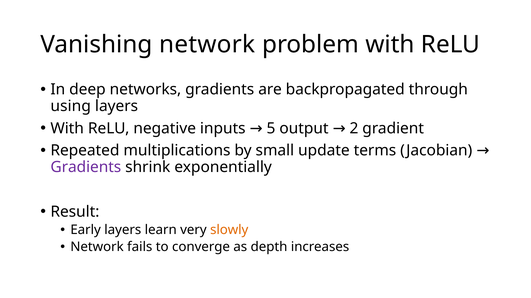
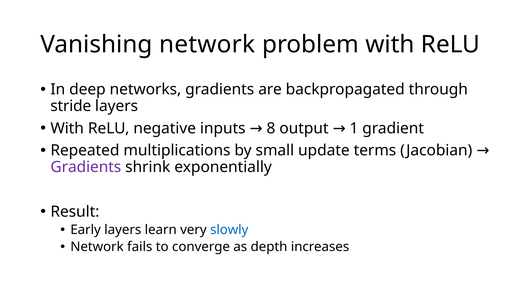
using: using -> stride
5: 5 -> 8
2: 2 -> 1
slowly colour: orange -> blue
